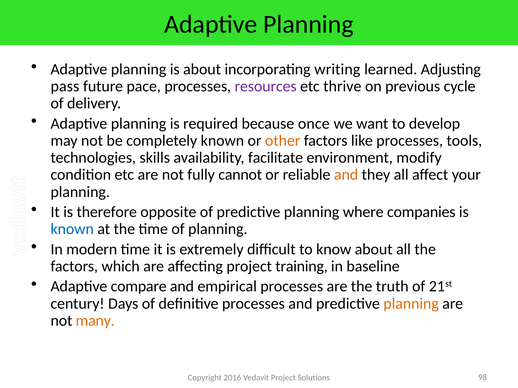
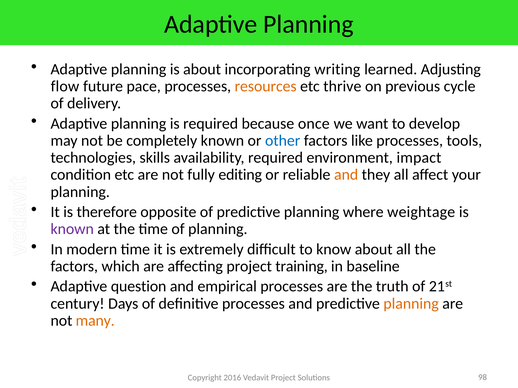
pass: pass -> flow
resources colour: purple -> orange
other colour: orange -> blue
availability facilitate: facilitate -> required
modify: modify -> impact
cannot: cannot -> editing
companies: companies -> weightage
known at (72, 229) colour: blue -> purple
compare: compare -> question
